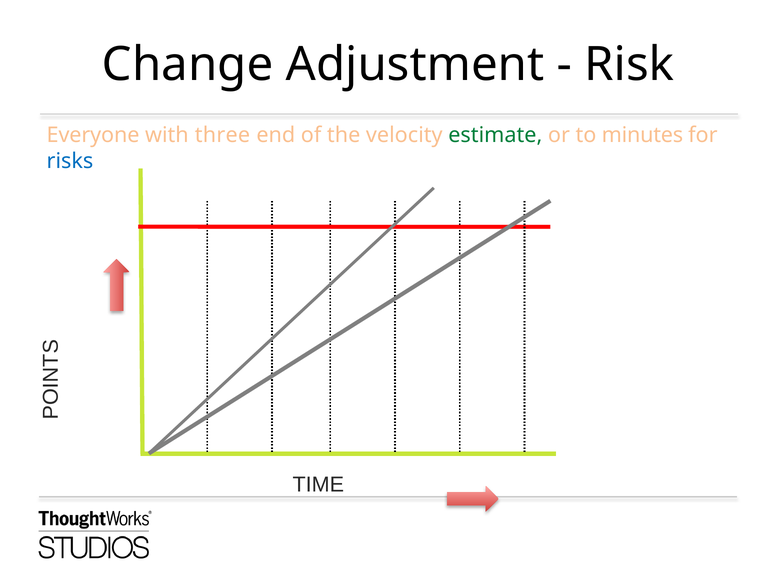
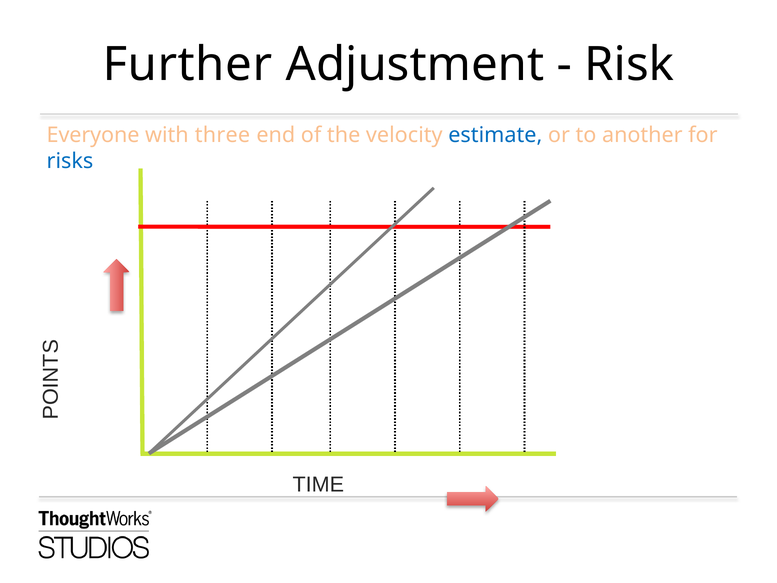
Change: Change -> Further
estimate colour: green -> blue
minutes: minutes -> another
